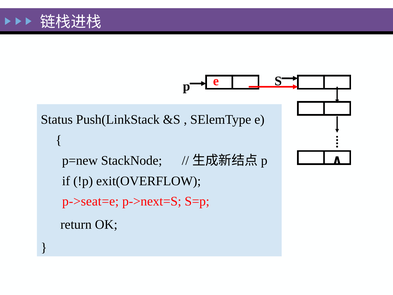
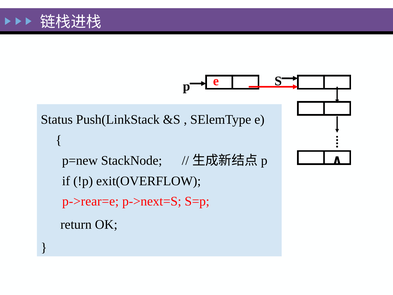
p->seat=e: p->seat=e -> p->rear=e
